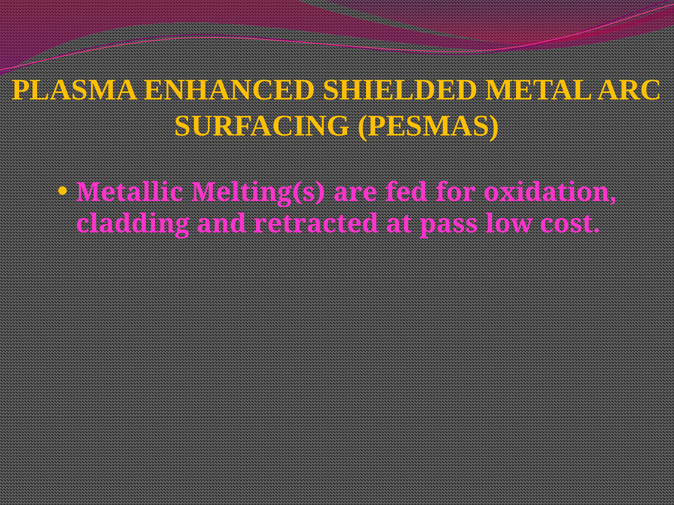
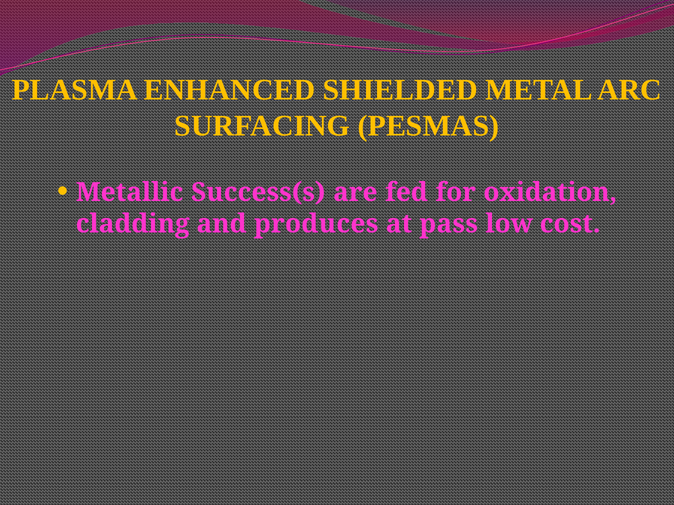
Melting(s: Melting(s -> Success(s
retracted: retracted -> produces
